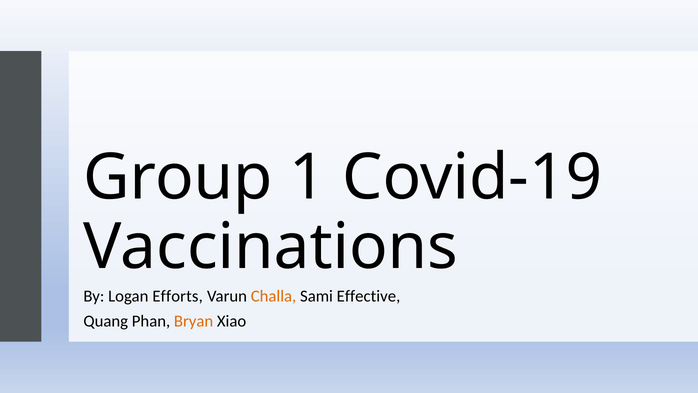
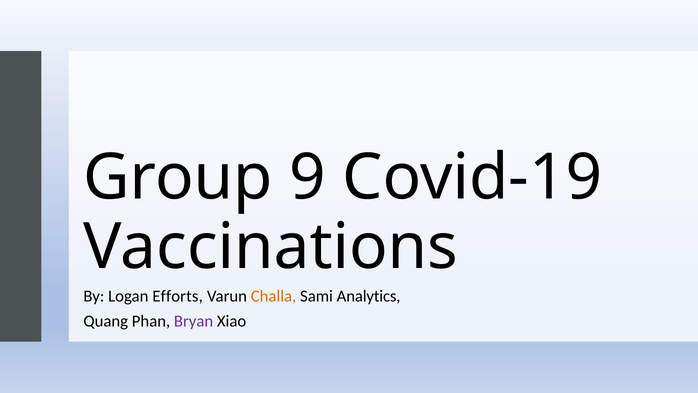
1: 1 -> 9
Effective: Effective -> Analytics
Bryan colour: orange -> purple
